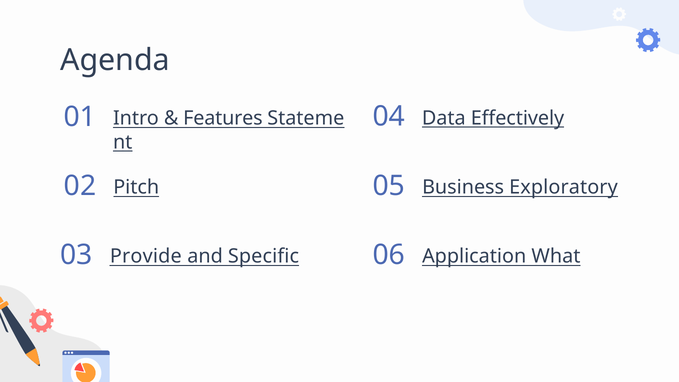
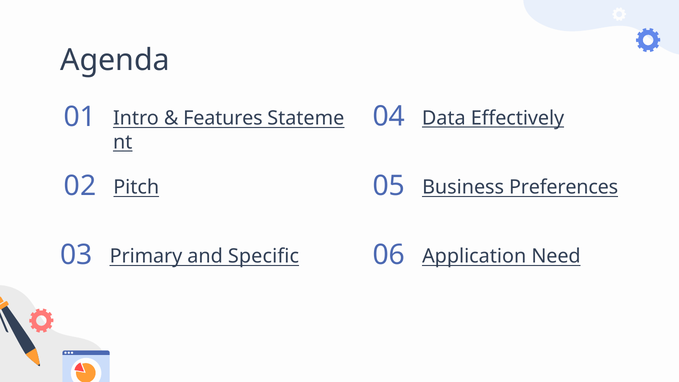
Exploratory: Exploratory -> Preferences
Provide: Provide -> Primary
What: What -> Need
